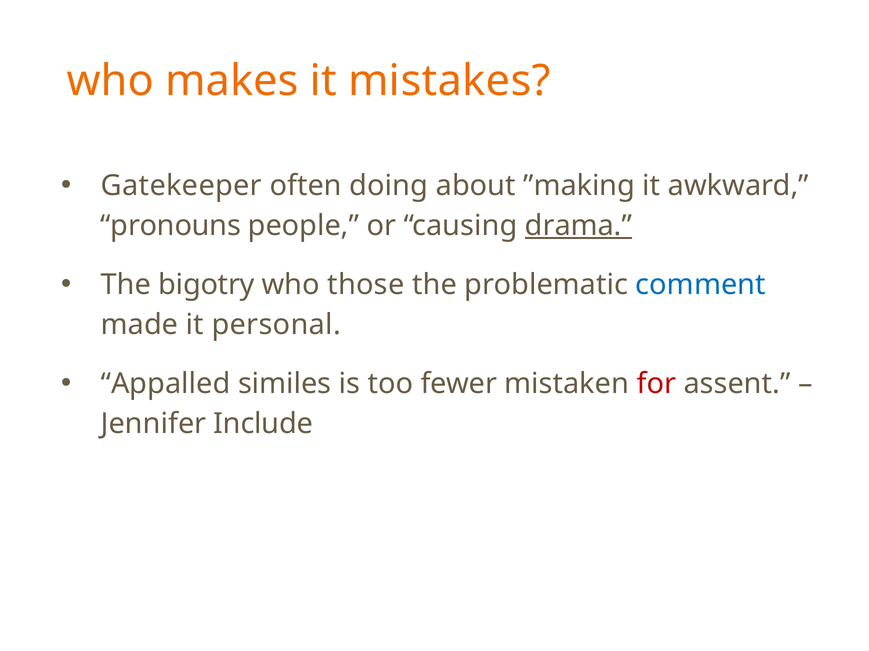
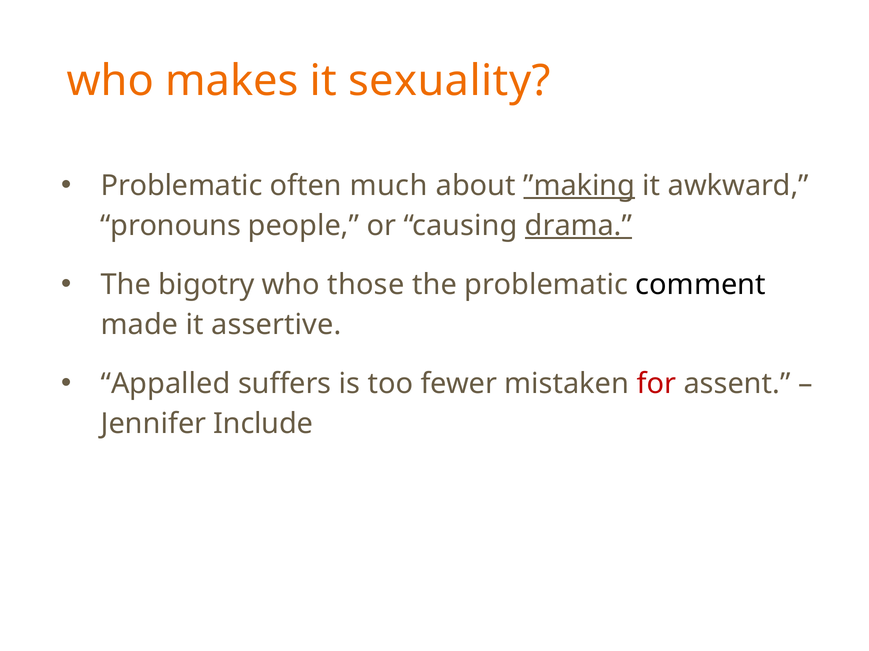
mistakes: mistakes -> sexuality
Gatekeeper at (181, 186): Gatekeeper -> Problematic
doing: doing -> much
”making underline: none -> present
comment colour: blue -> black
personal: personal -> assertive
similes: similes -> suffers
